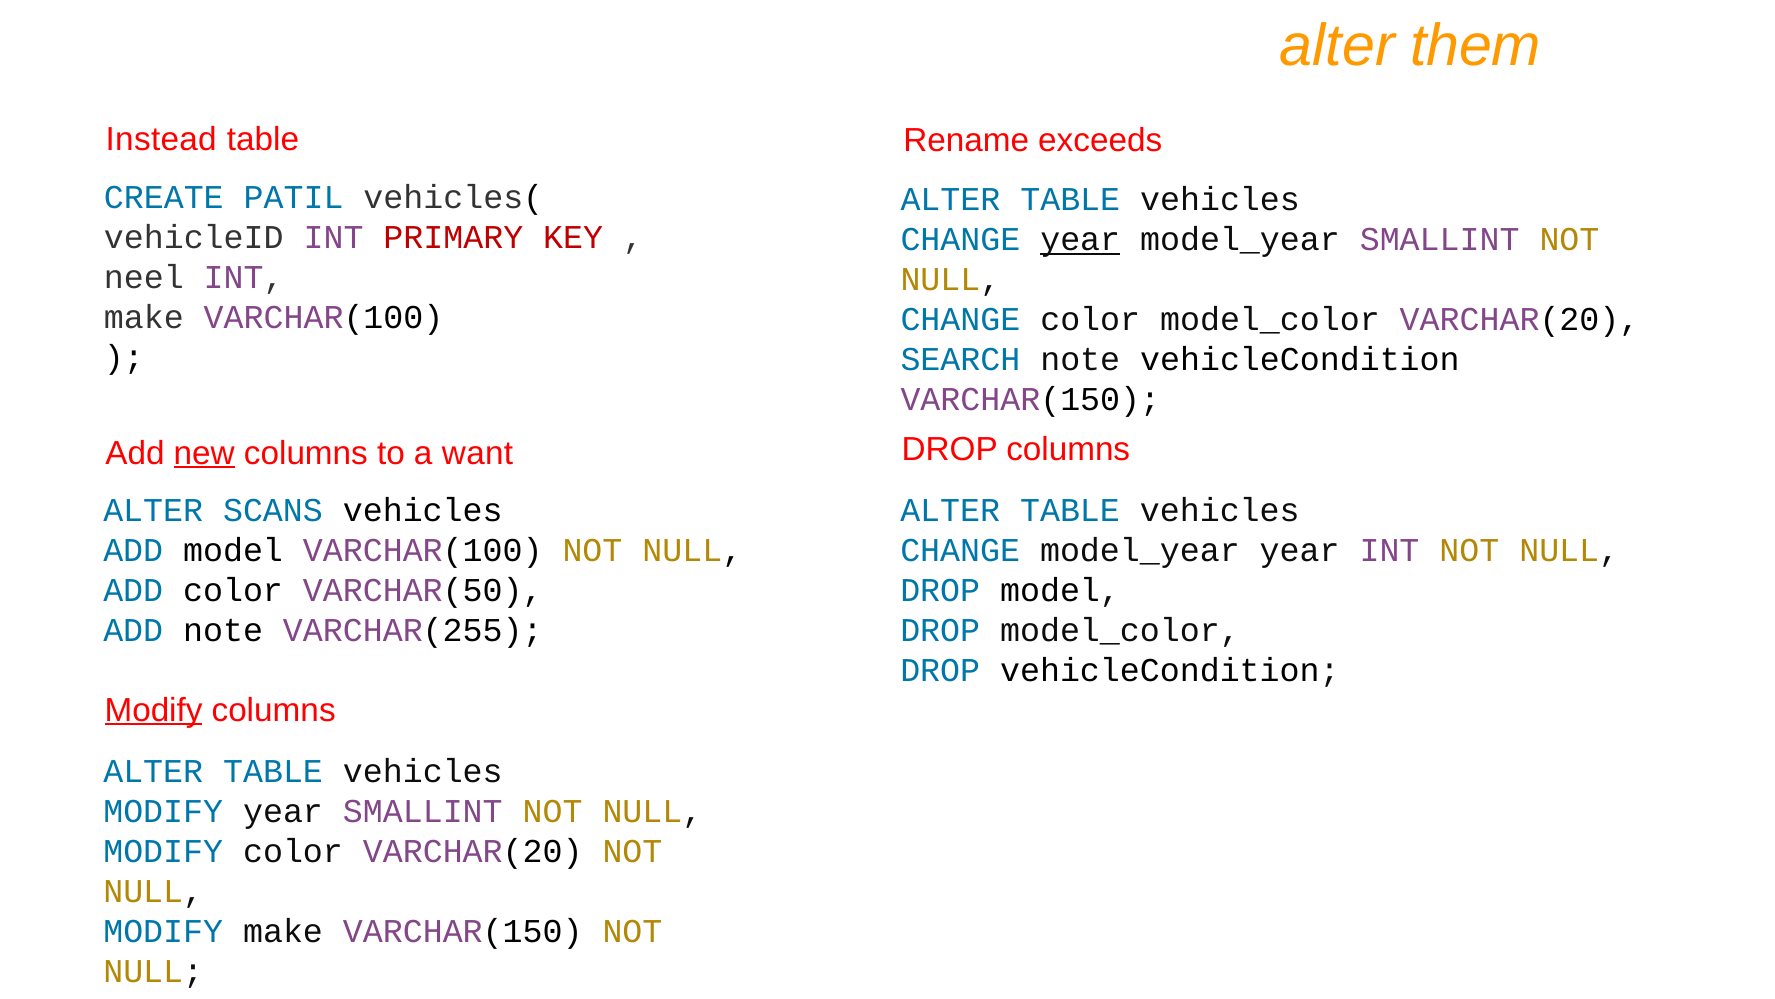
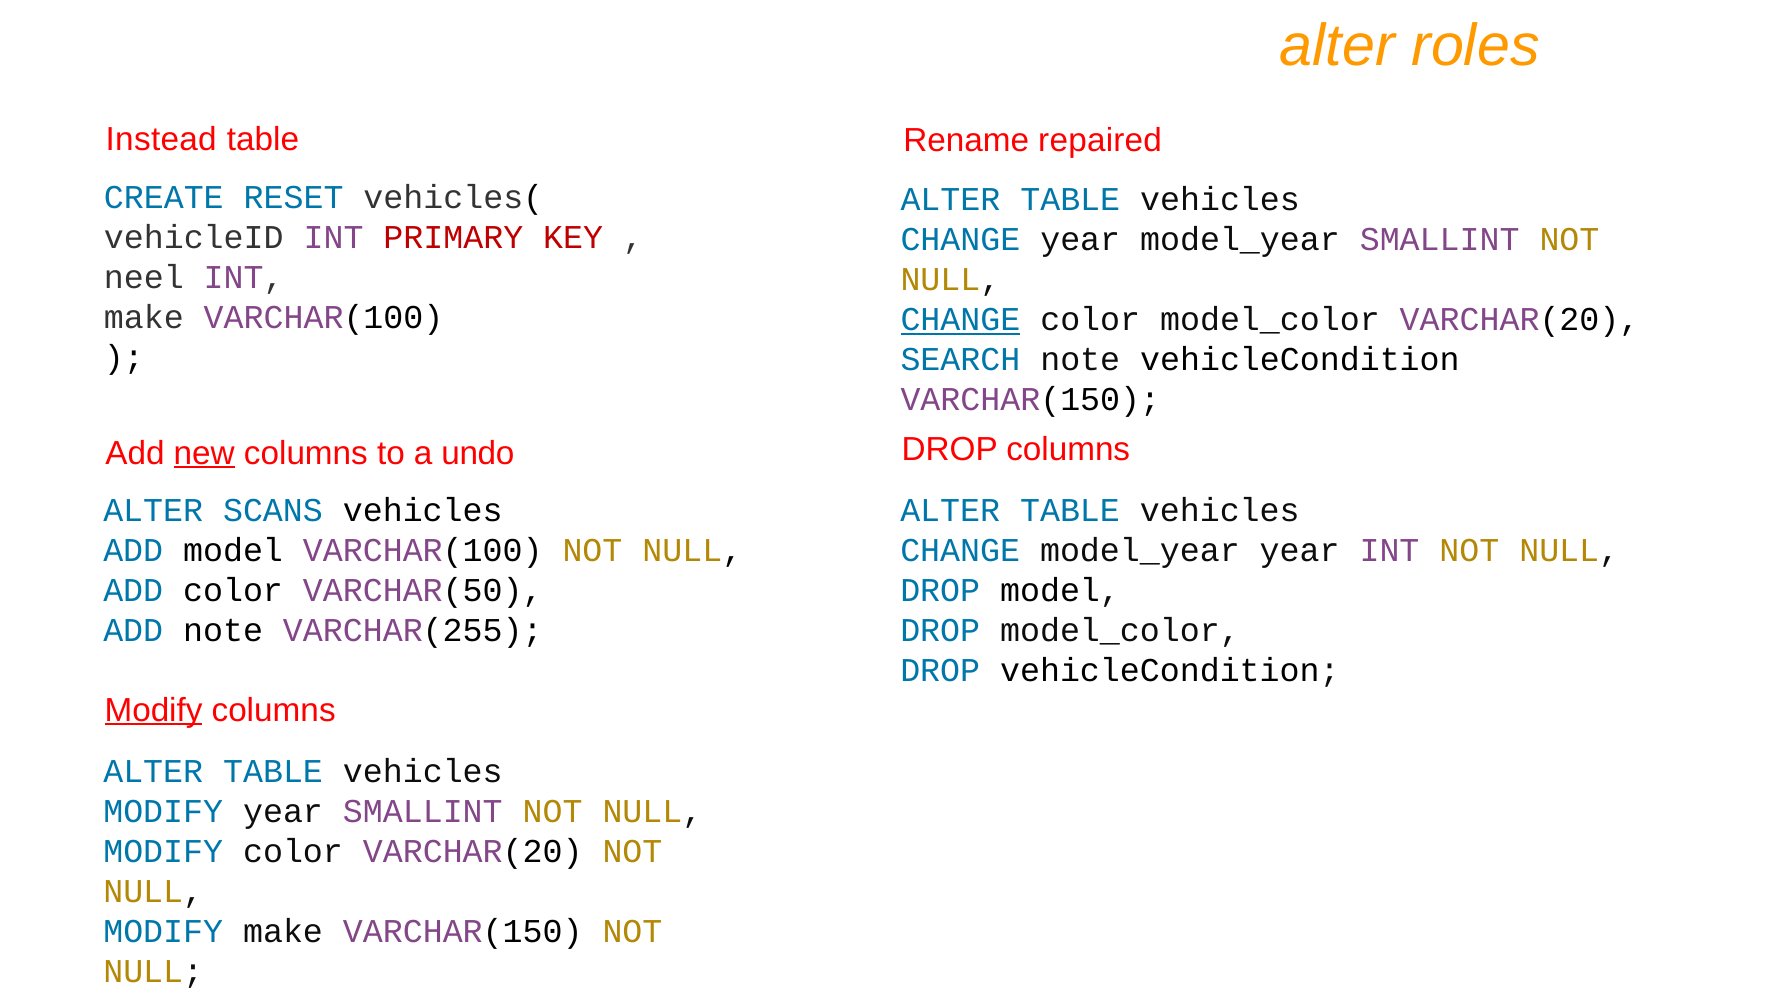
them: them -> roles
exceeds: exceeds -> repaired
PATIL: PATIL -> RESET
year at (1080, 240) underline: present -> none
CHANGE at (960, 319) underline: none -> present
want: want -> undo
